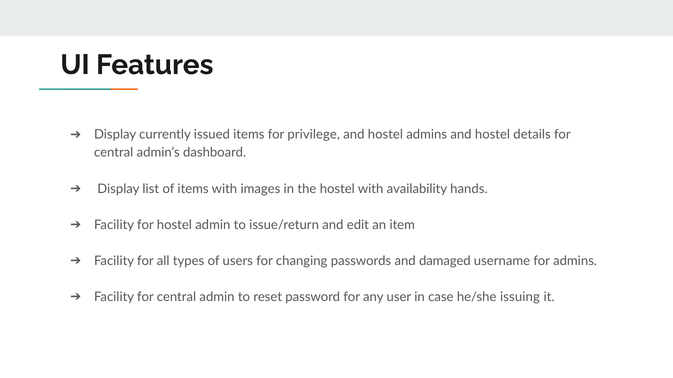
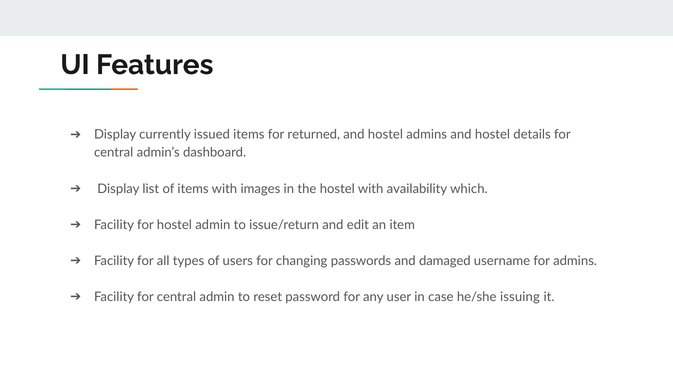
privilege: privilege -> returned
hands: hands -> which
